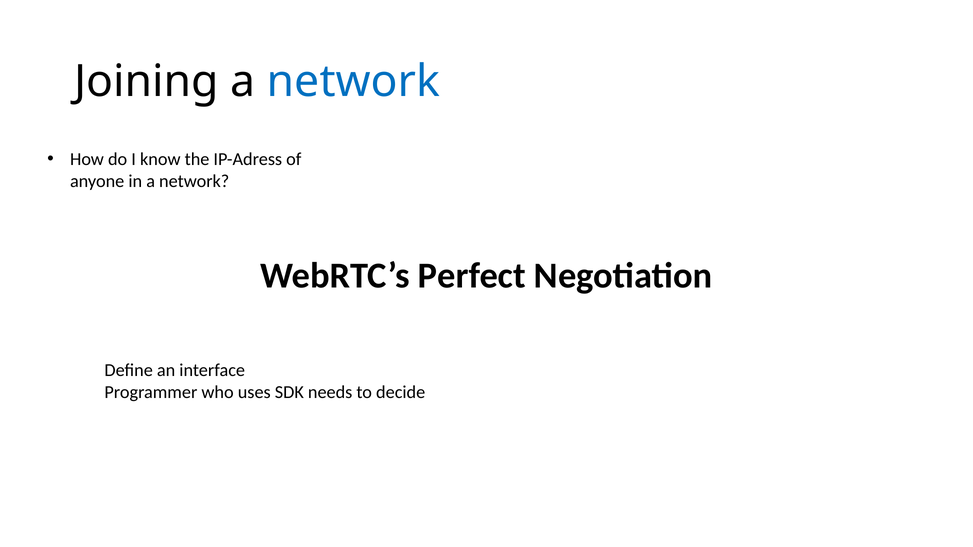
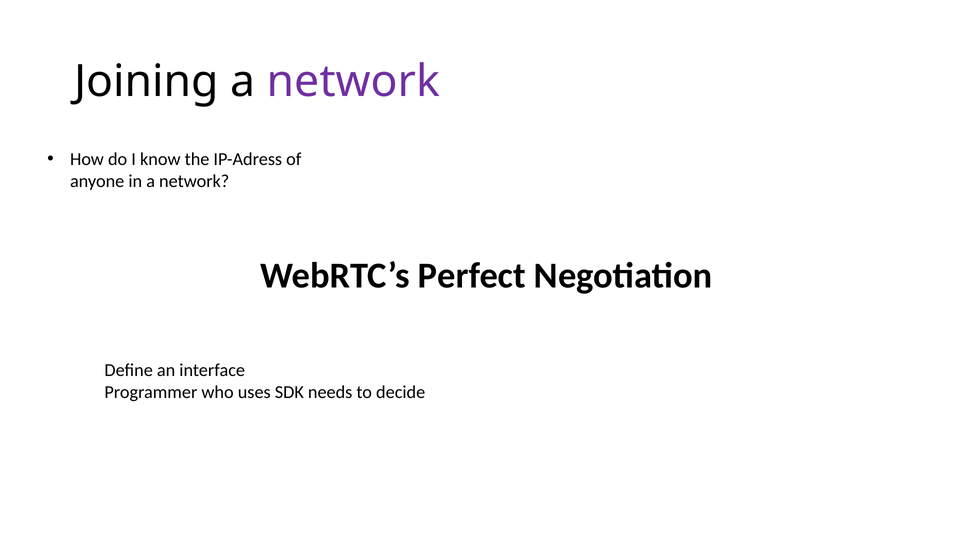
network at (353, 82) colour: blue -> purple
